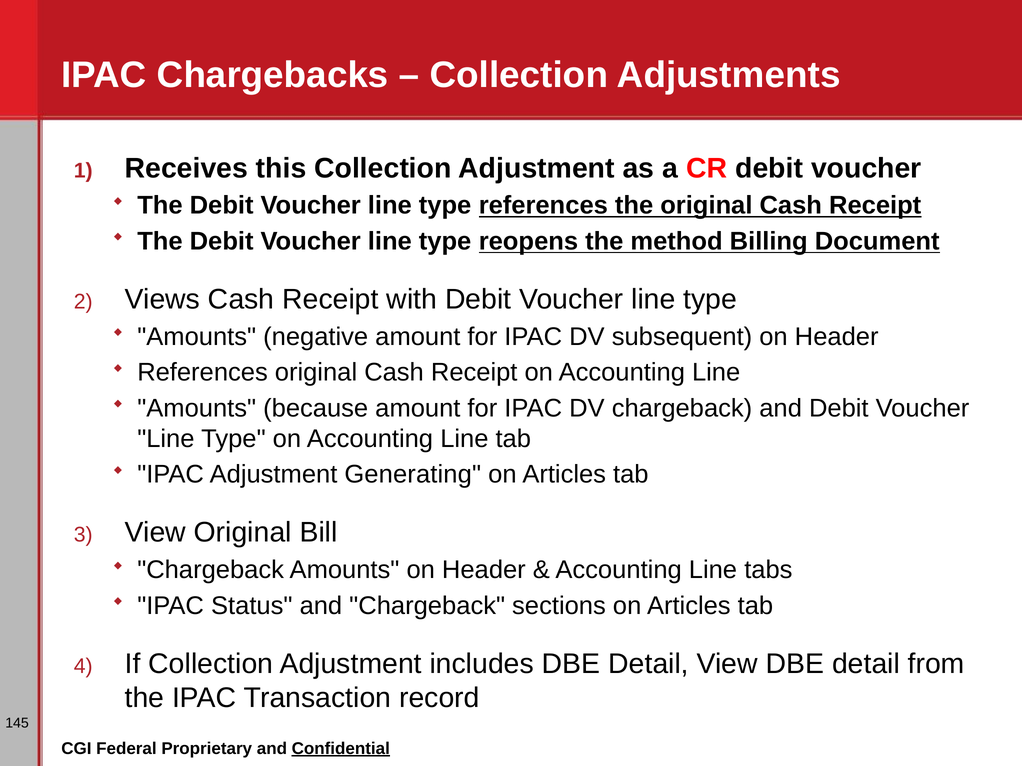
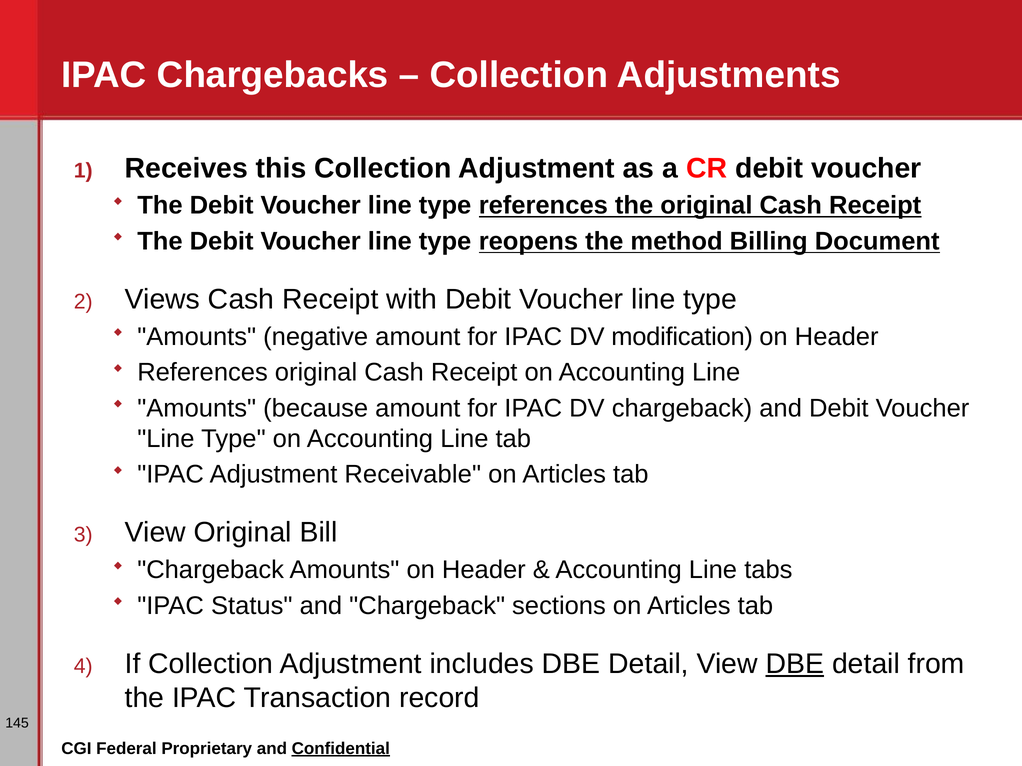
subsequent: subsequent -> modification
Generating: Generating -> Receivable
DBE at (795, 664) underline: none -> present
